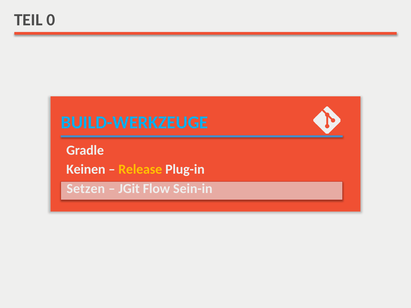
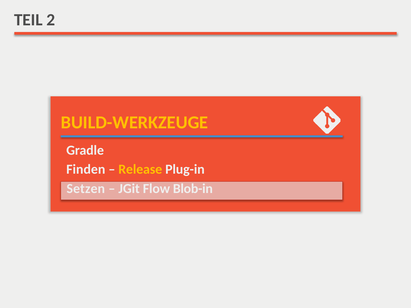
0: 0 -> 2
BUILD-WERKZEUGE colour: light blue -> yellow
Keinen: Keinen -> Finden
Sein-in: Sein-in -> Blob-in
